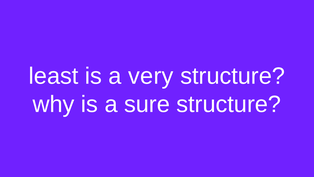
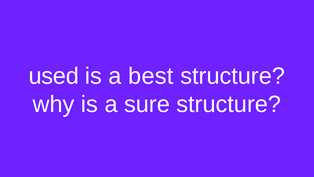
least: least -> used
very: very -> best
